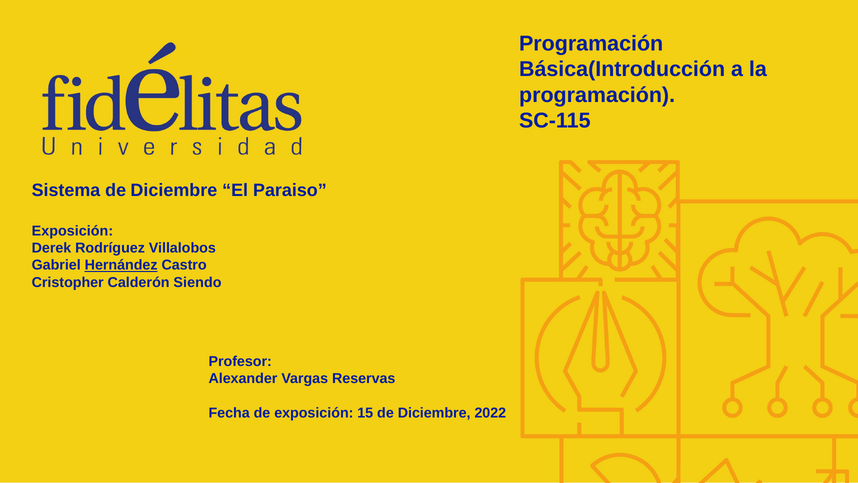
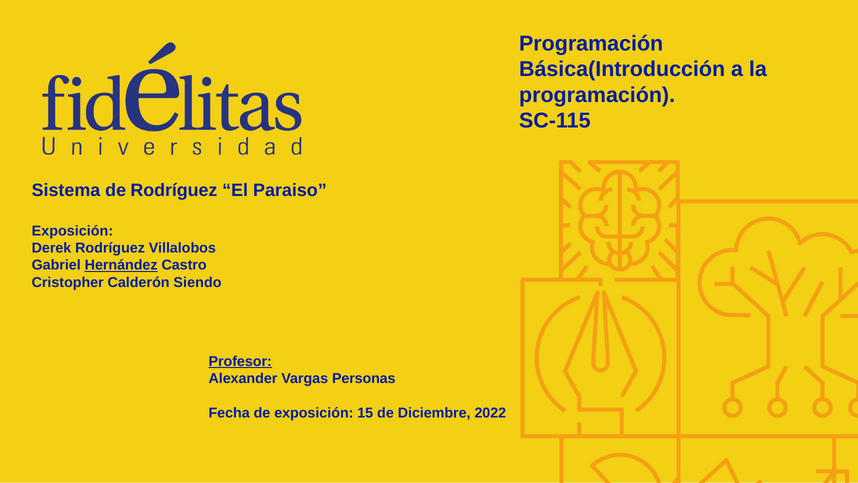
Sistema de Diciembre: Diciembre -> Rodríguez
Profesor underline: none -> present
Reservas: Reservas -> Personas
